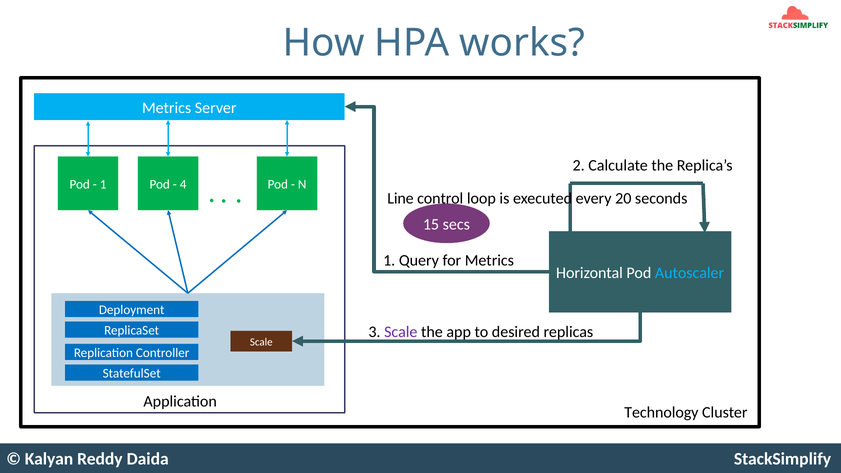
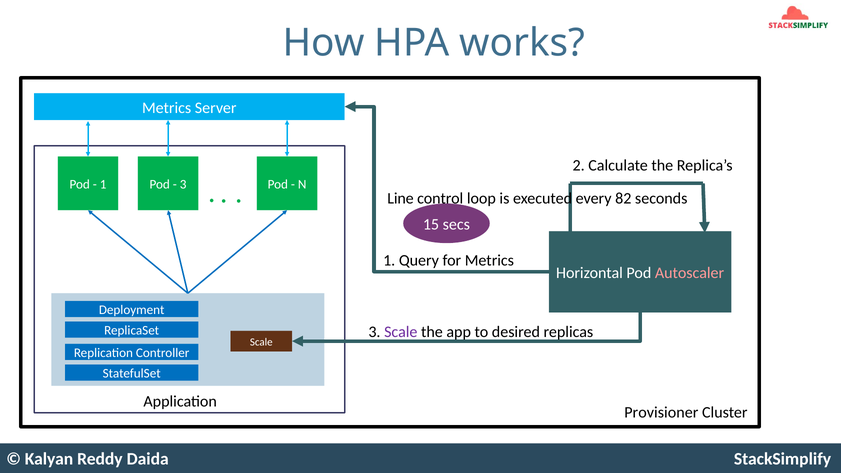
4 at (183, 184): 4 -> 3
20: 20 -> 82
Autoscaler colour: light blue -> pink
Technology: Technology -> Provisioner
